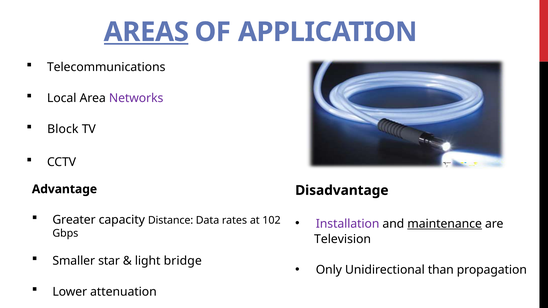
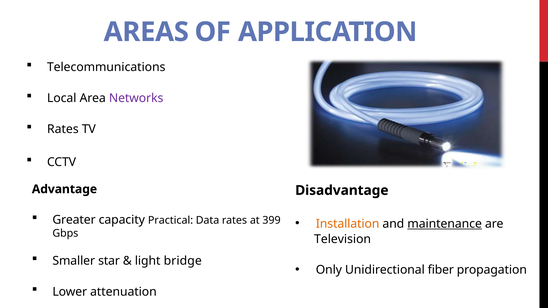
AREAS underline: present -> none
Block at (63, 129): Block -> Rates
Distance: Distance -> Practical
102: 102 -> 399
Installation colour: purple -> orange
than: than -> fiber
